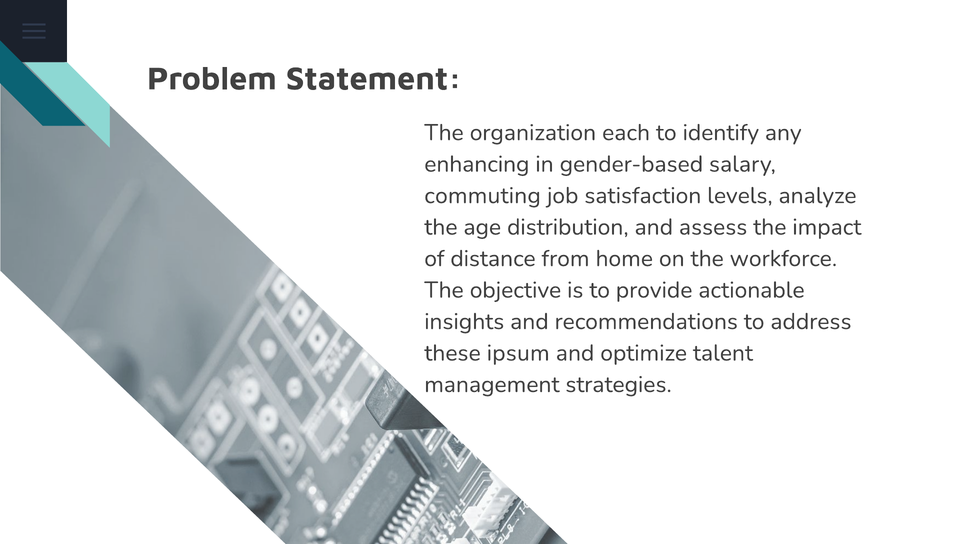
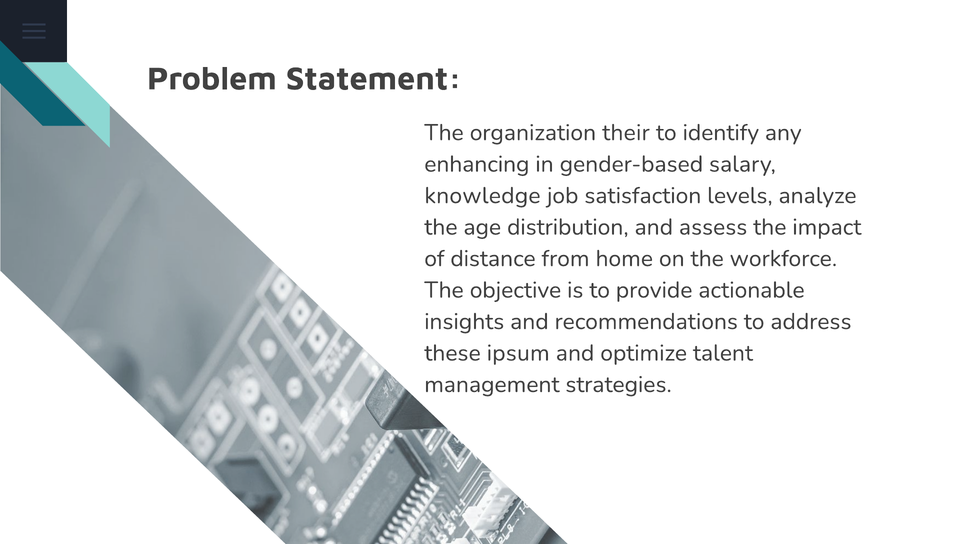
each: each -> their
commuting: commuting -> knowledge
